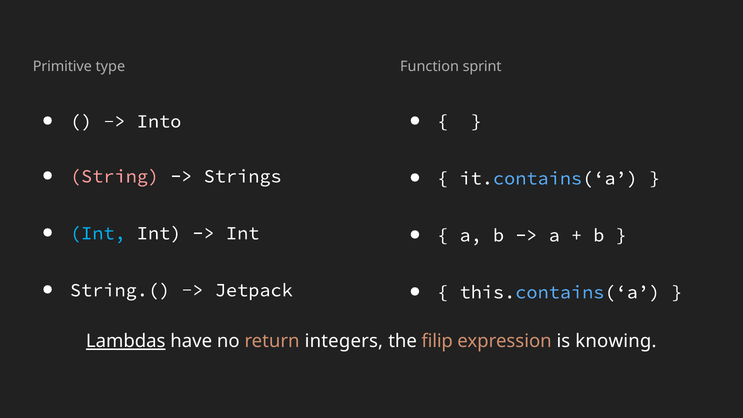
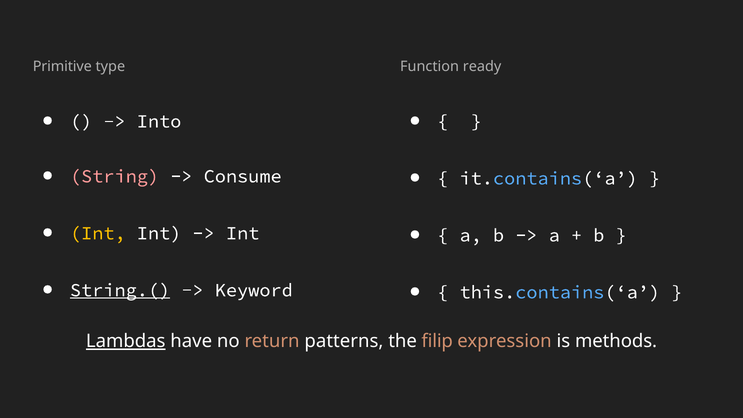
sprint: sprint -> ready
Strings: Strings -> Consume
Int at (98, 233) colour: light blue -> yellow
String.( underline: none -> present
Jetpack: Jetpack -> Keyword
integers: integers -> patterns
knowing: knowing -> methods
